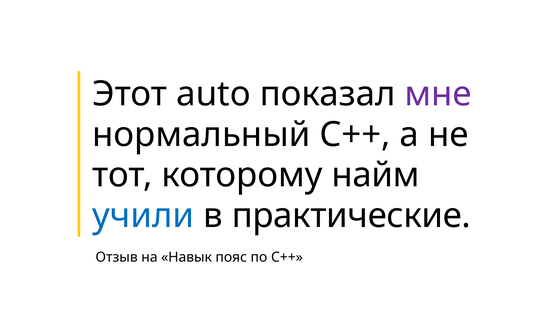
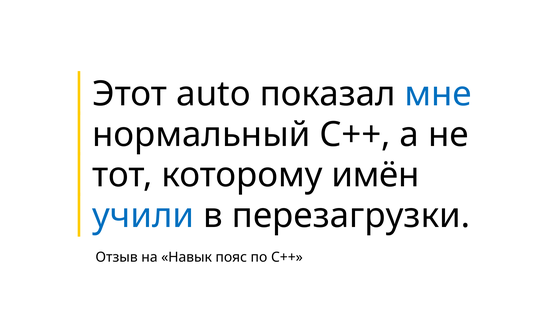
мне colour: purple -> blue
найм: найм -> имён
практические: практические -> перезагрузки
